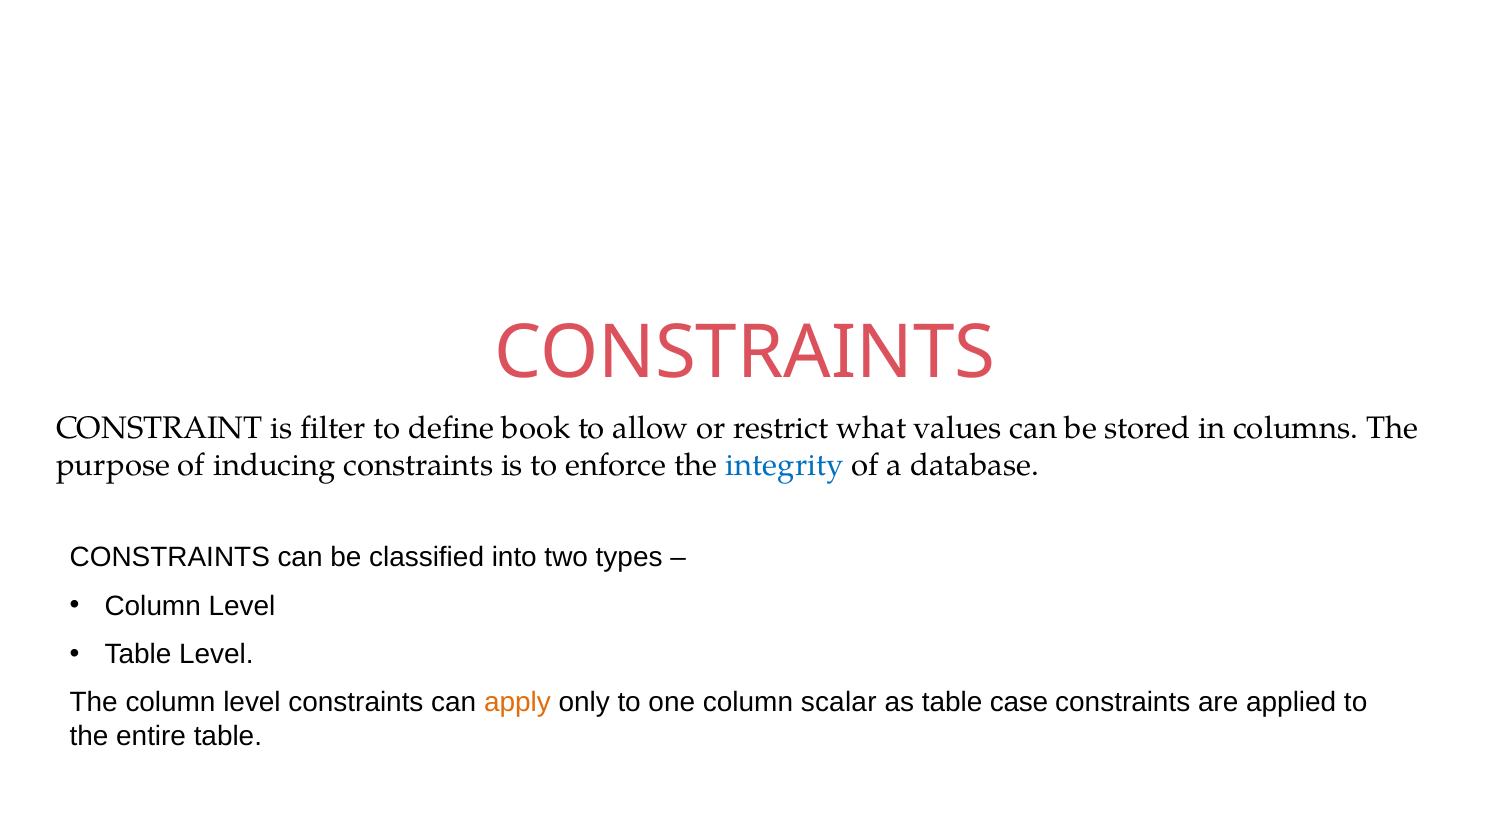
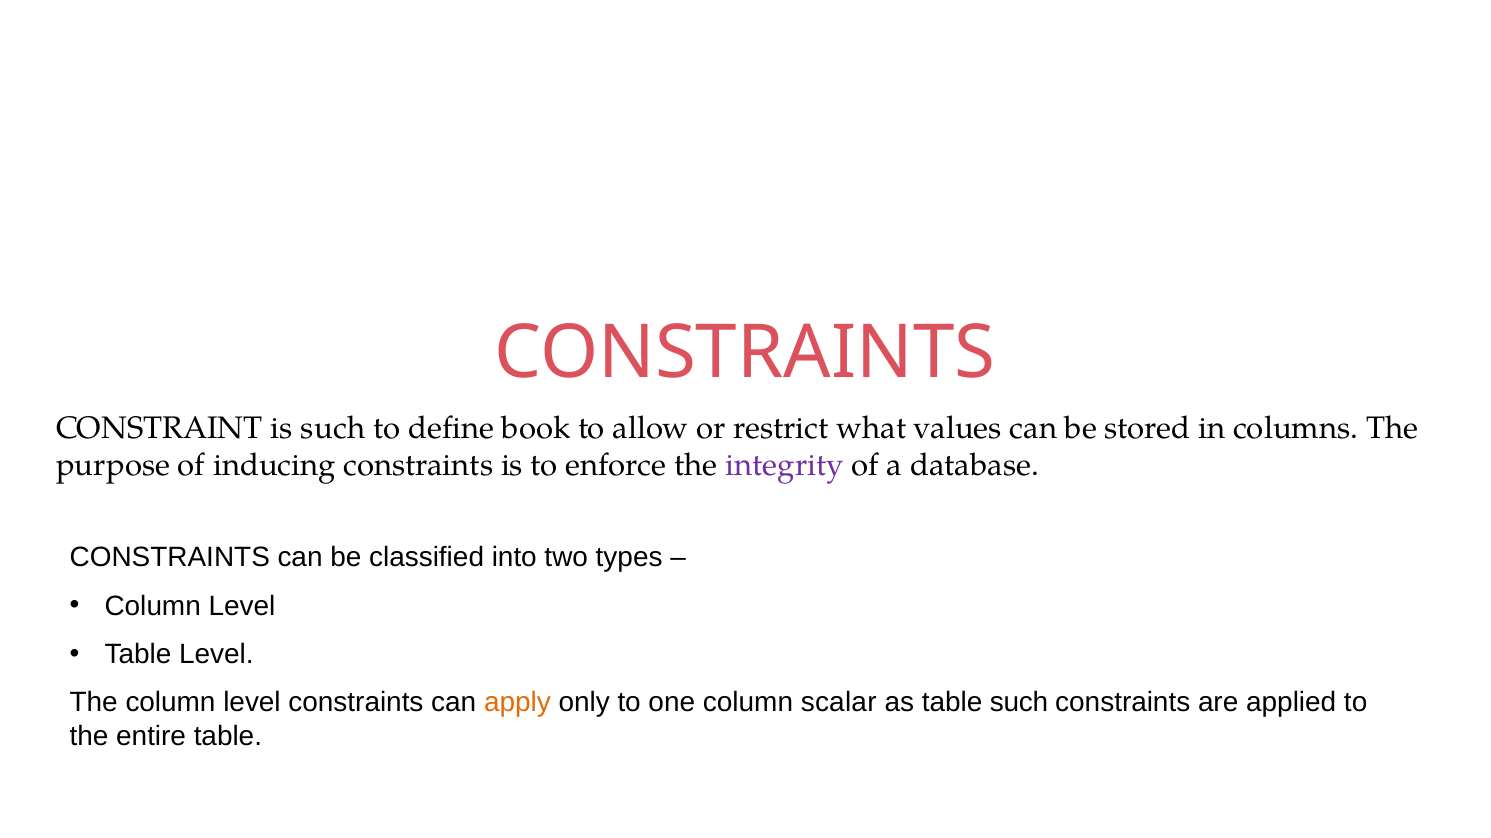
is filter: filter -> such
integrity colour: blue -> purple
table case: case -> such
